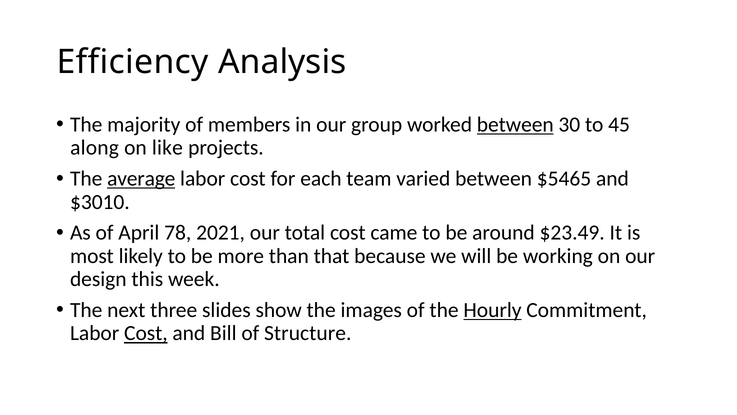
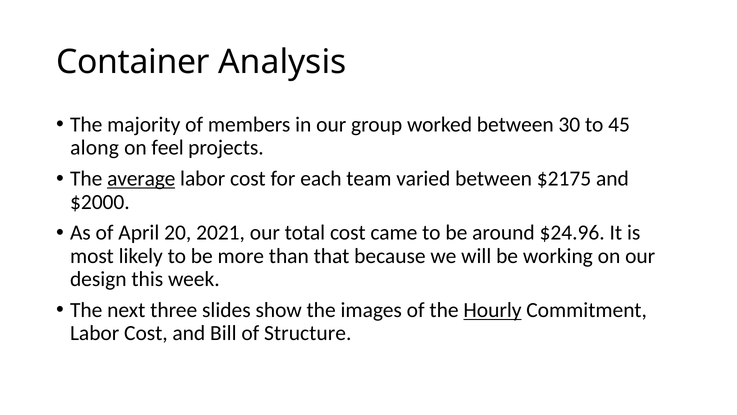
Efficiency: Efficiency -> Container
between at (515, 125) underline: present -> none
like: like -> feel
$5465: $5465 -> $2175
$3010: $3010 -> $2000
78: 78 -> 20
$23.49: $23.49 -> $24.96
Cost at (146, 333) underline: present -> none
